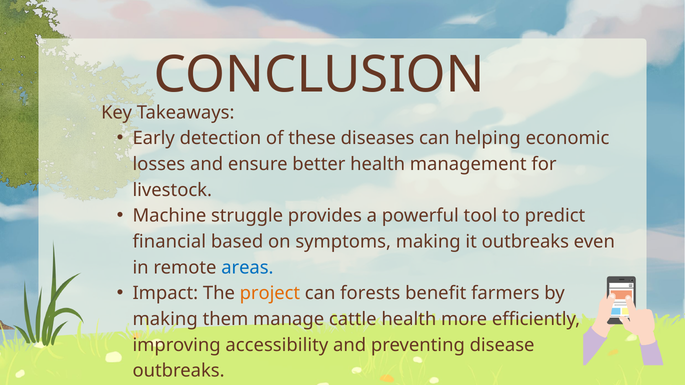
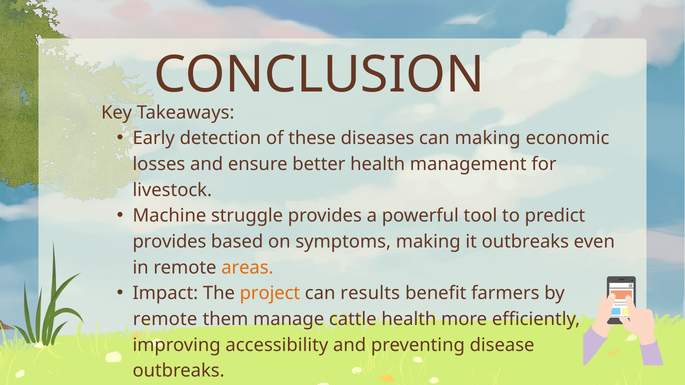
can helping: helping -> making
financial at (169, 242): financial -> provides
areas colour: blue -> orange
forests: forests -> results
making at (165, 319): making -> remote
